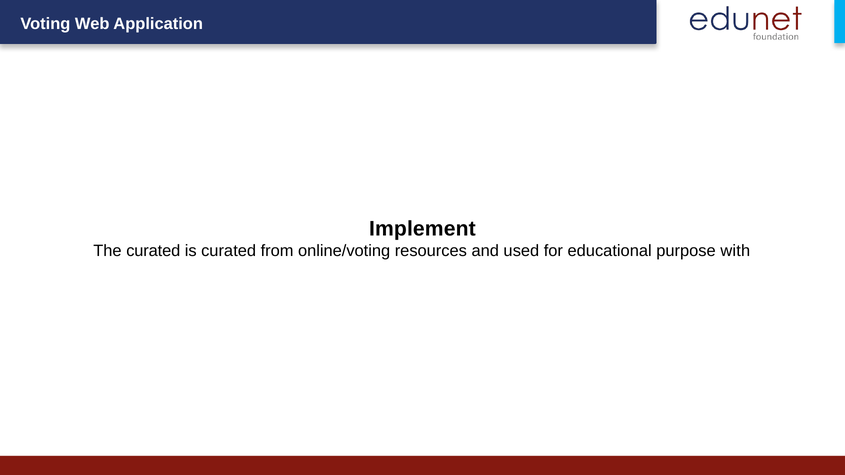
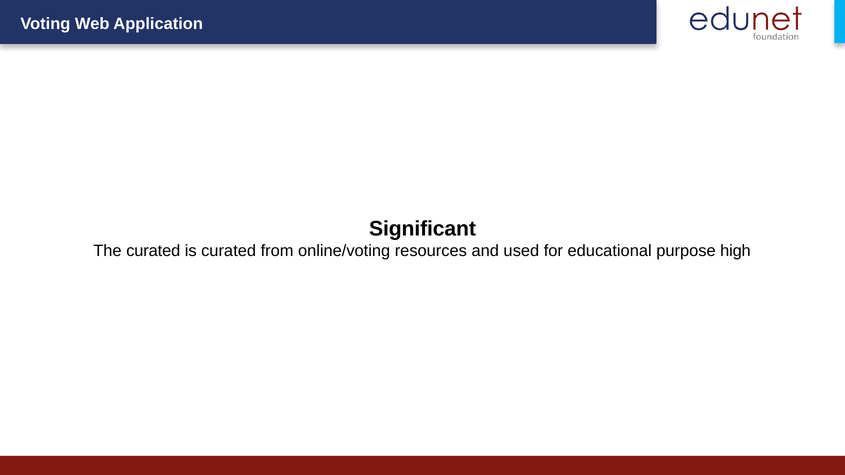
Implement: Implement -> Significant
with: with -> high
